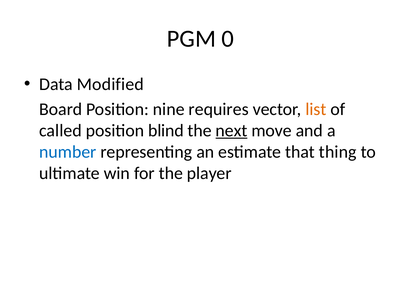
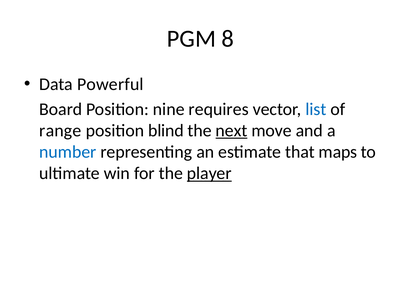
0: 0 -> 8
Modified: Modified -> Powerful
list colour: orange -> blue
called: called -> range
thing: thing -> maps
player underline: none -> present
